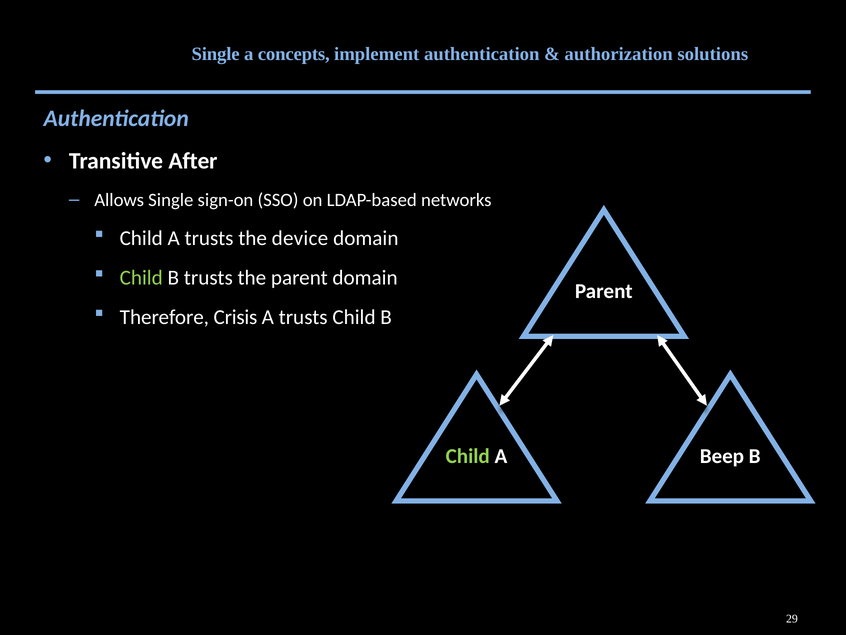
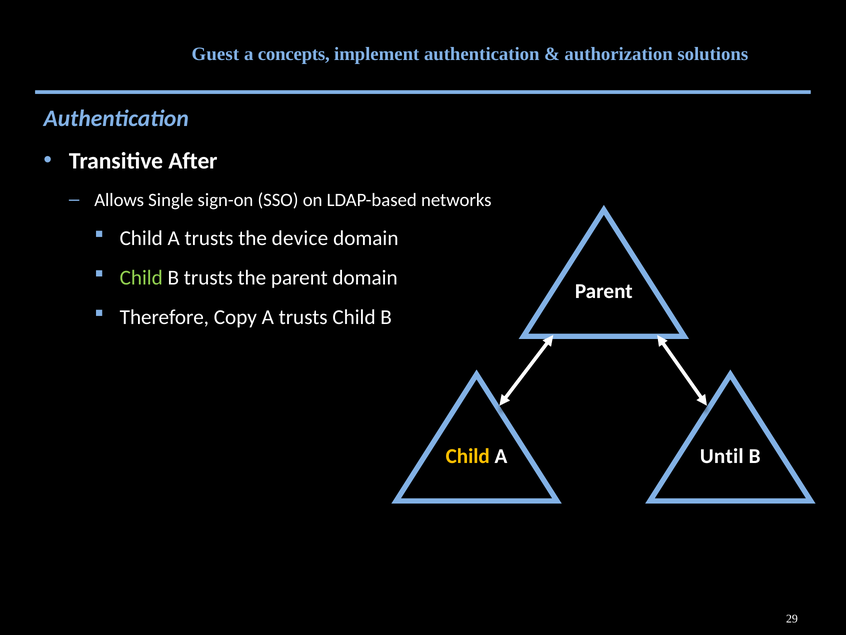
Single at (216, 54): Single -> Guest
Crisis: Crisis -> Copy
Child at (468, 456) colour: light green -> yellow
Beep: Beep -> Until
